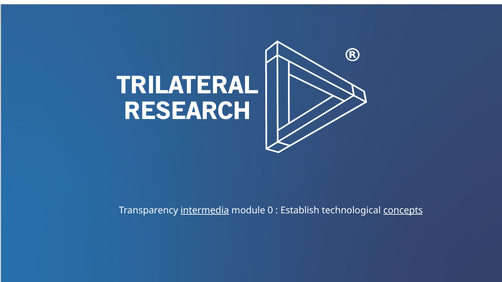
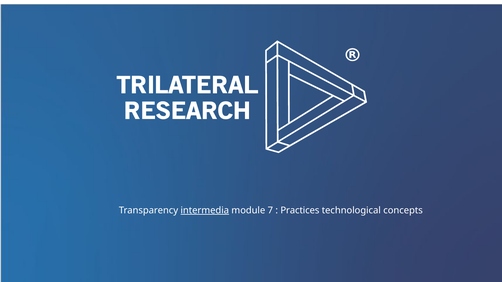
0: 0 -> 7
Establish: Establish -> Practices
concepts underline: present -> none
